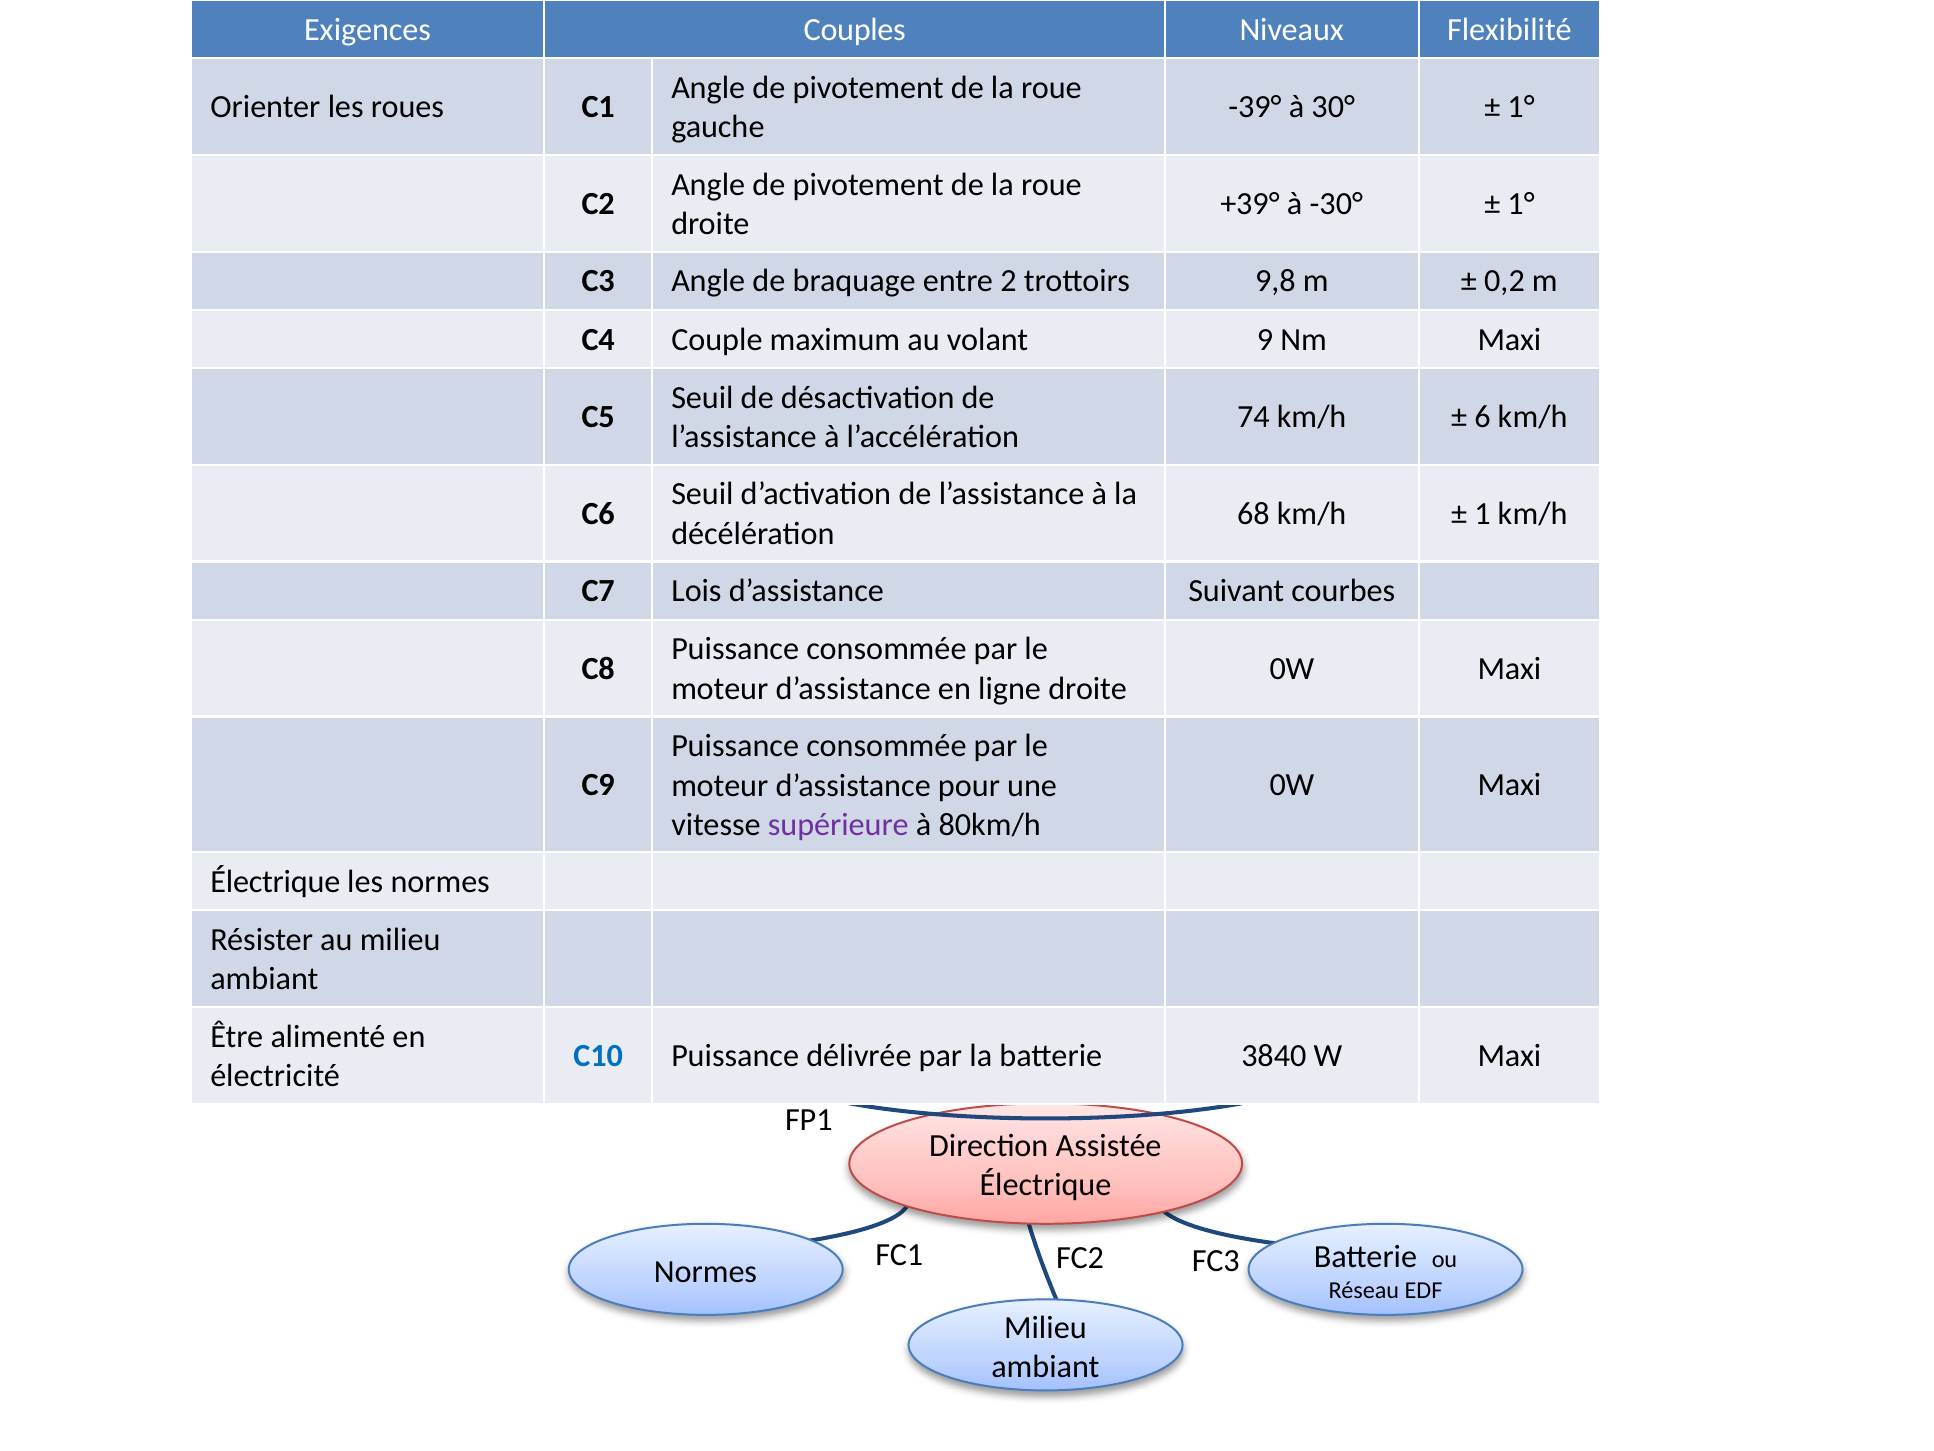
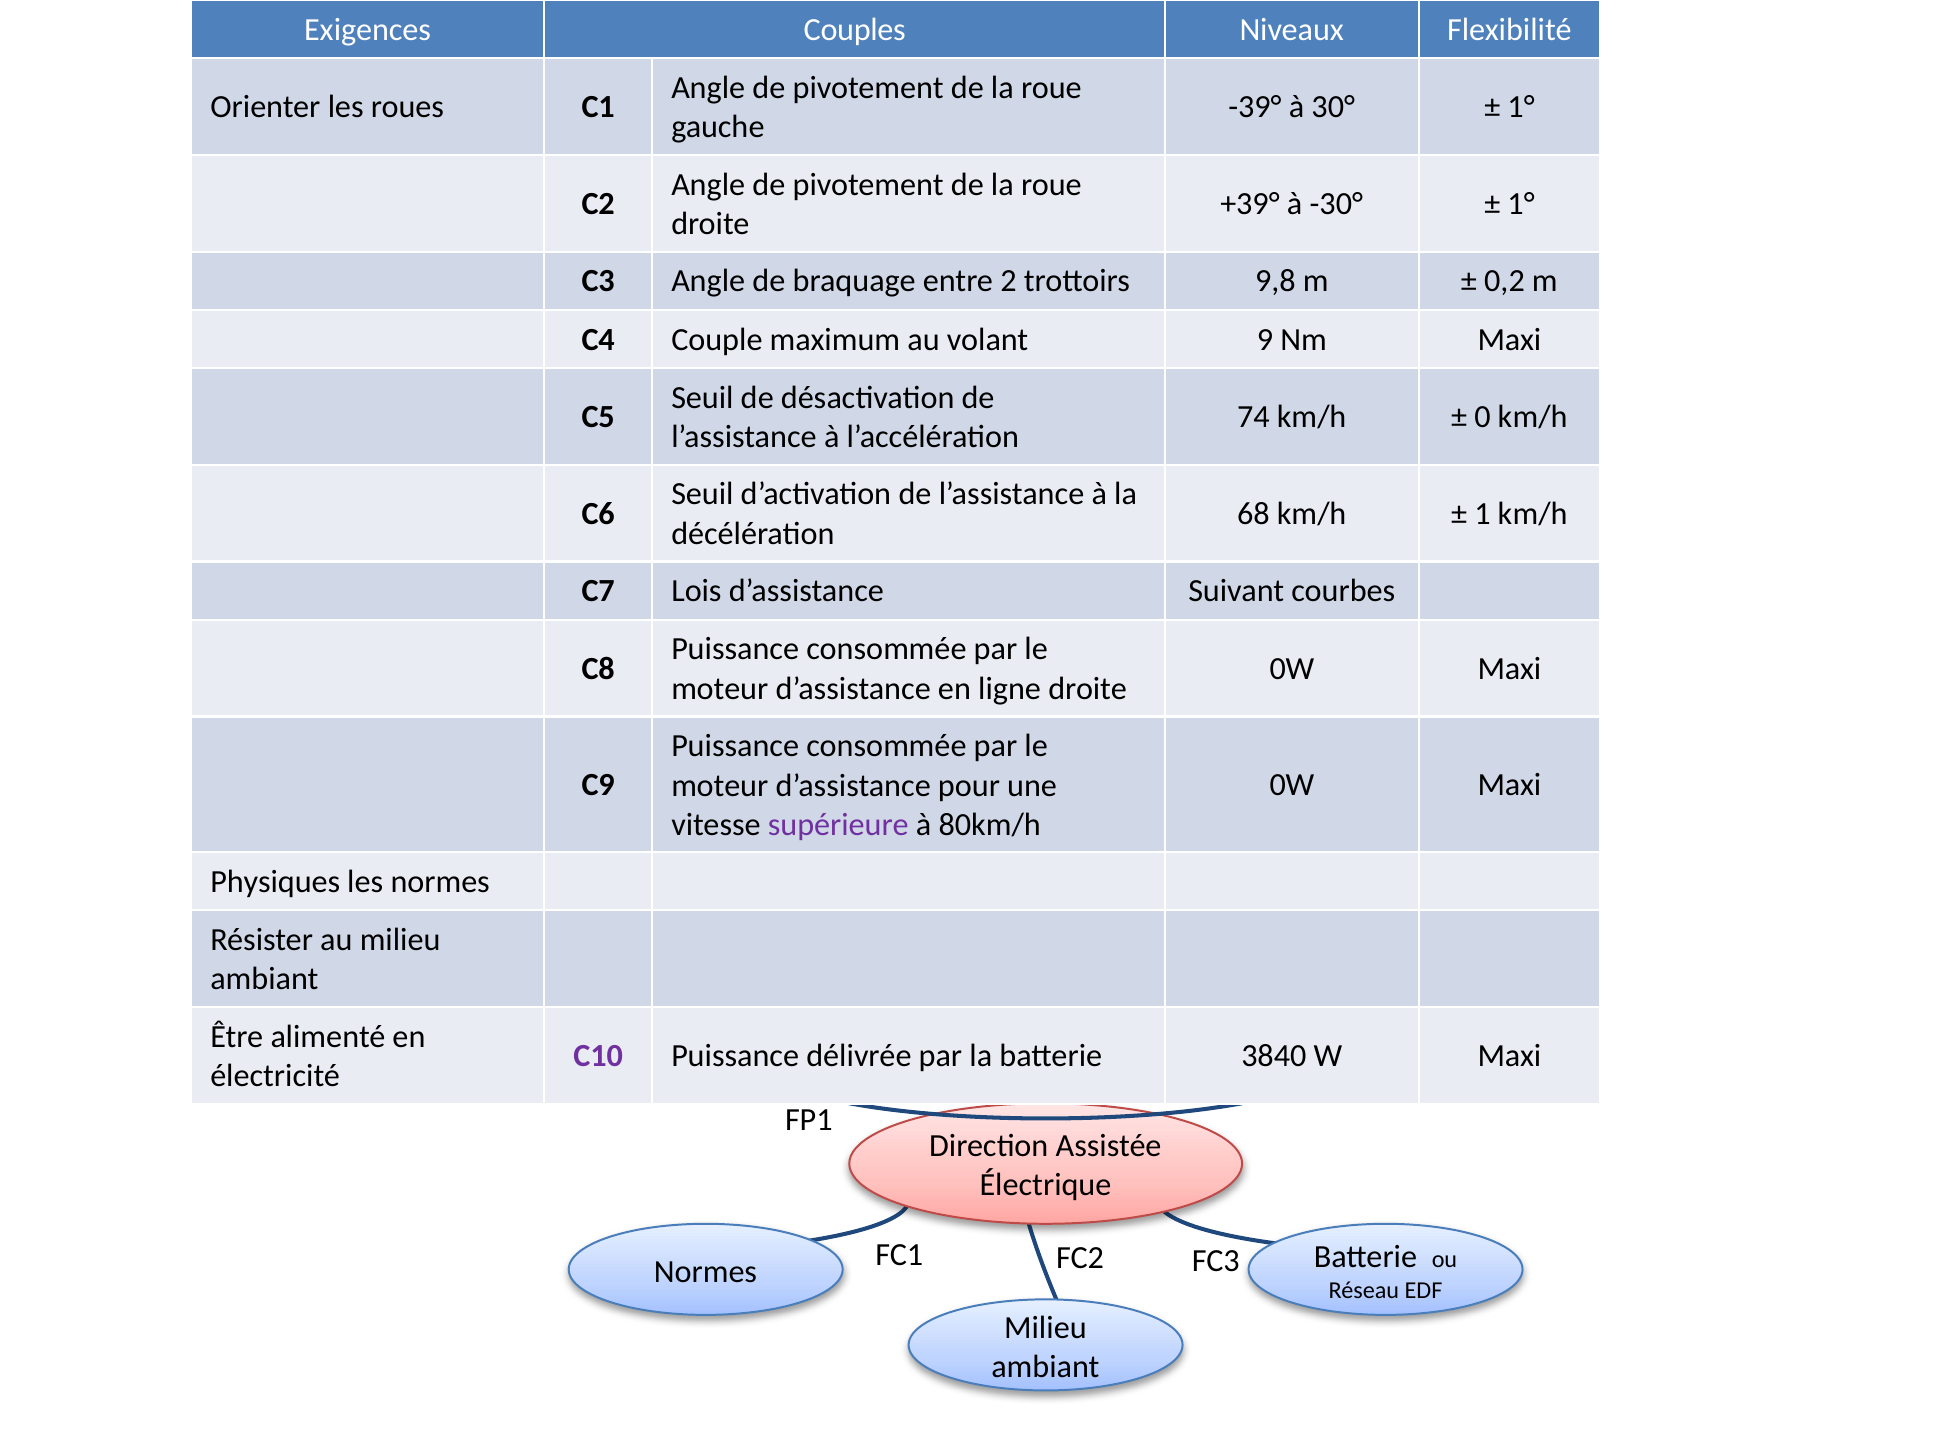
6: 6 -> 0
Électrique at (275, 881): Électrique -> Physiques
C10 colour: blue -> purple
